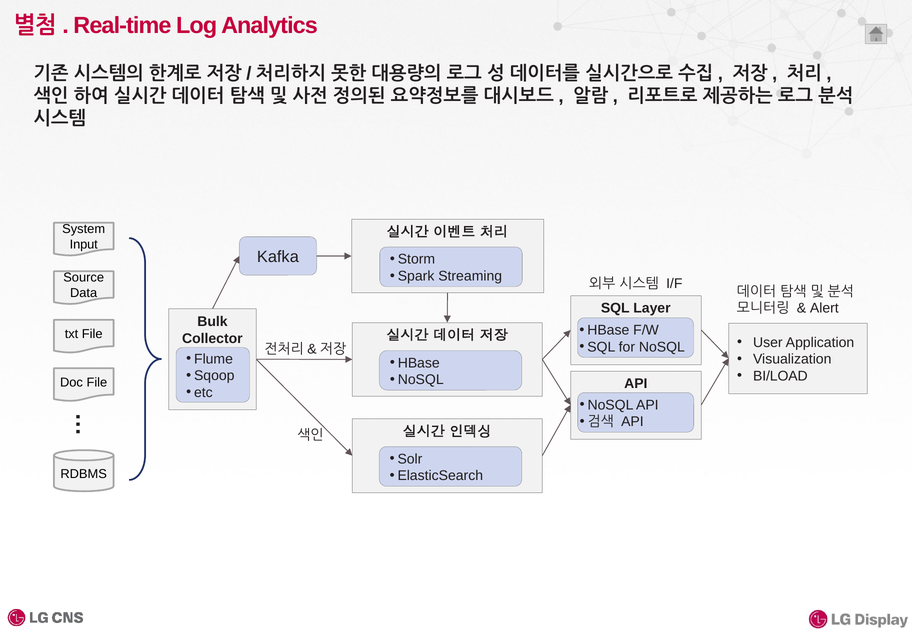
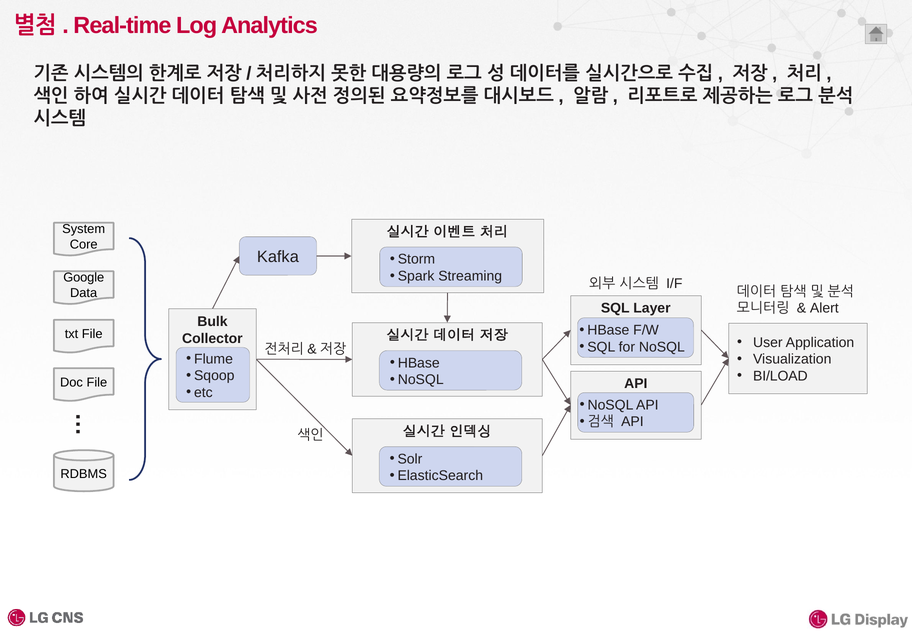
Input: Input -> Core
Source: Source -> Google
